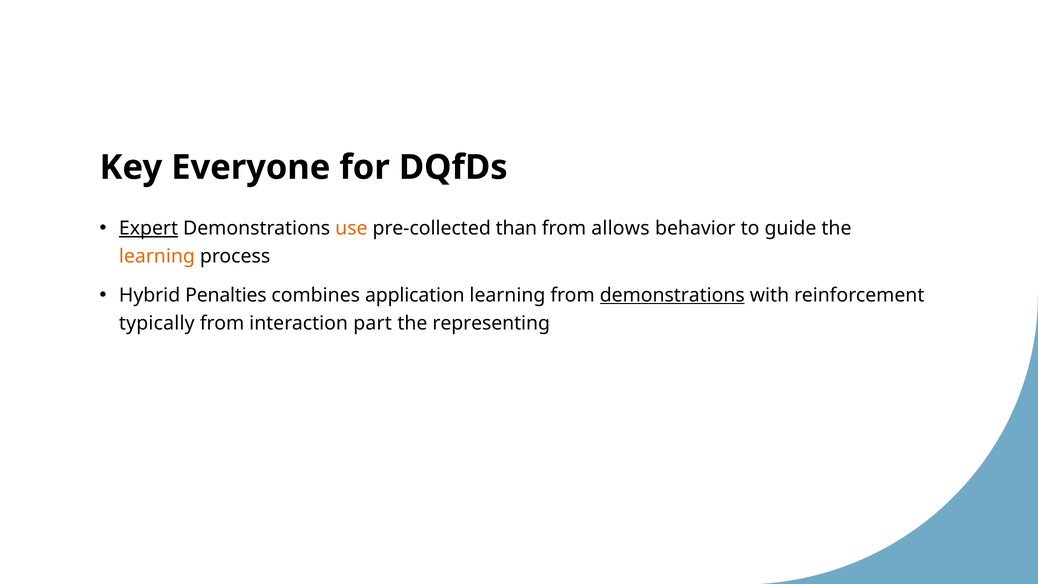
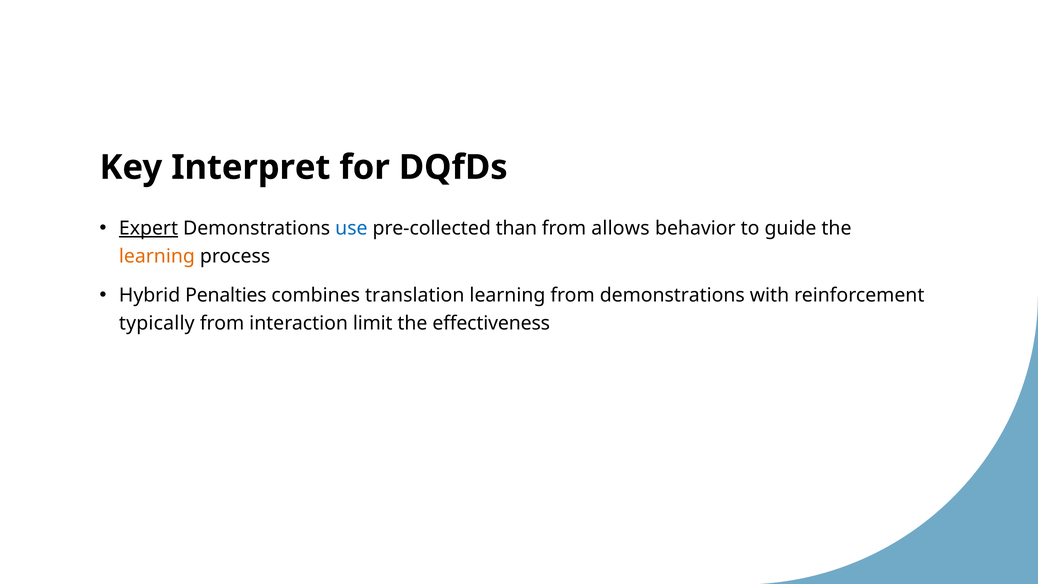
Everyone: Everyone -> Interpret
use colour: orange -> blue
application: application -> translation
demonstrations at (672, 295) underline: present -> none
part: part -> limit
representing: representing -> effectiveness
